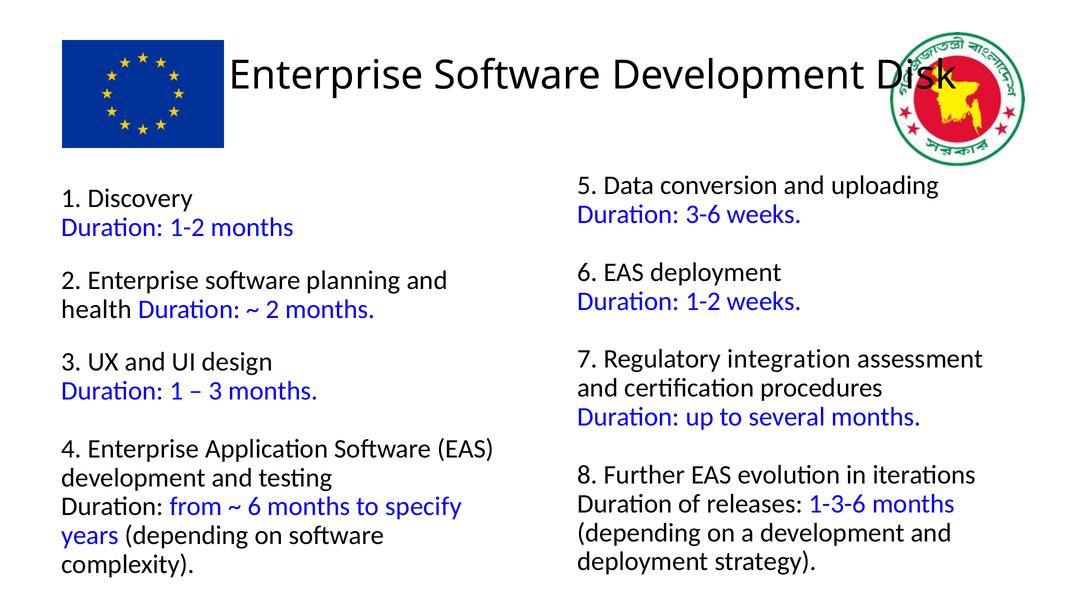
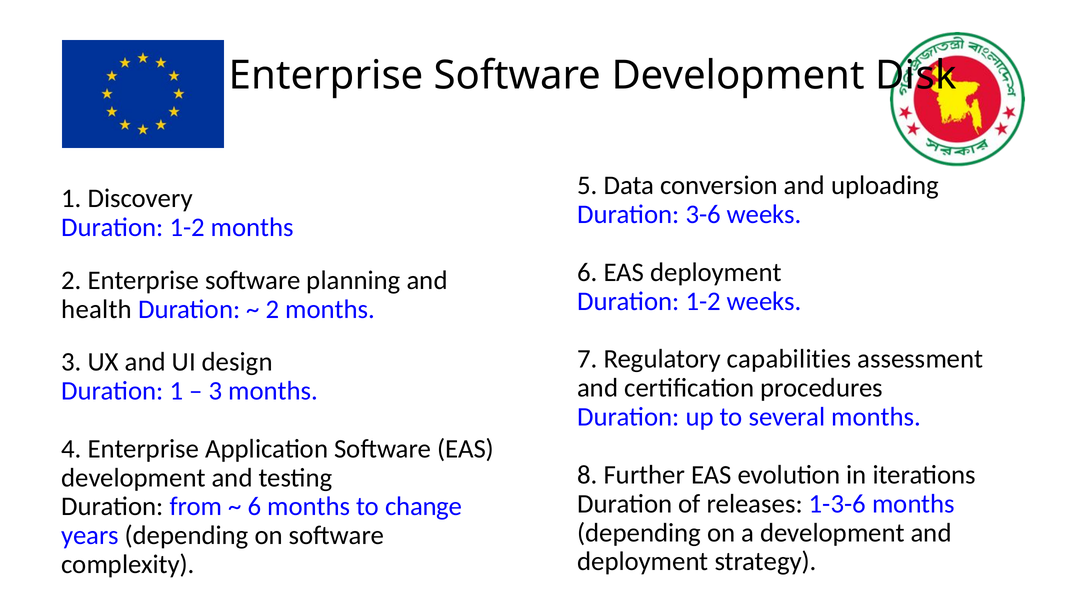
integration: integration -> capabilities
specify: specify -> change
